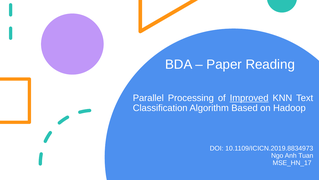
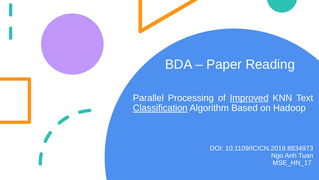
Classification underline: none -> present
